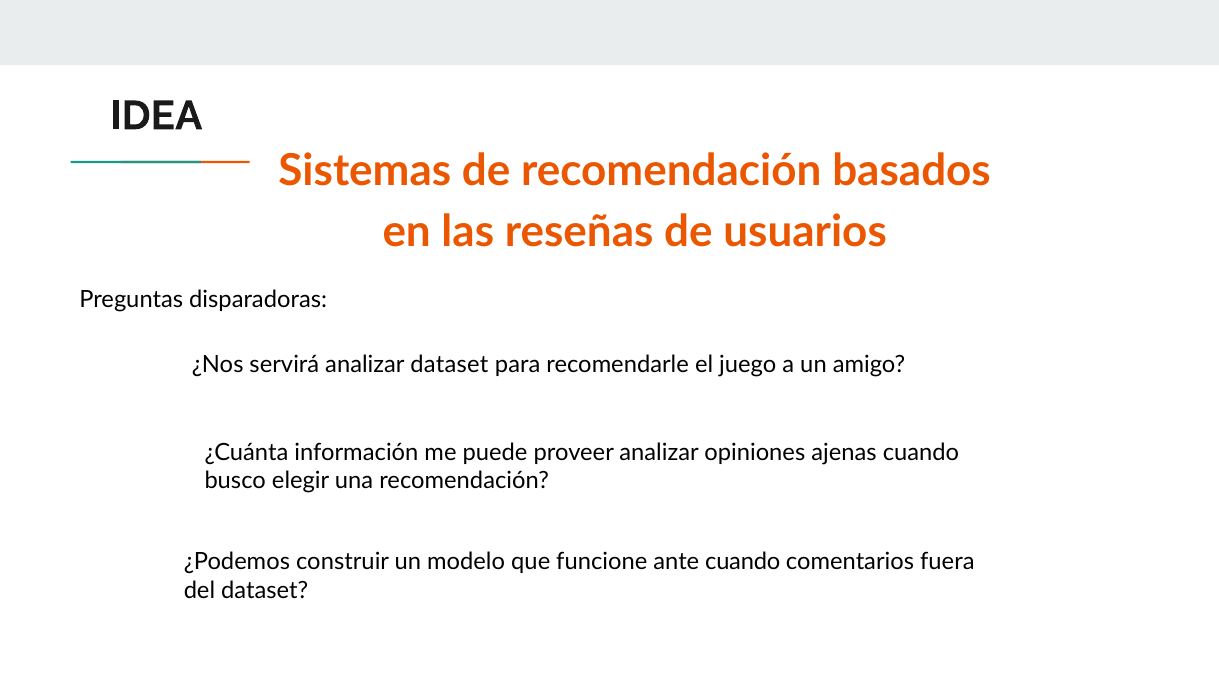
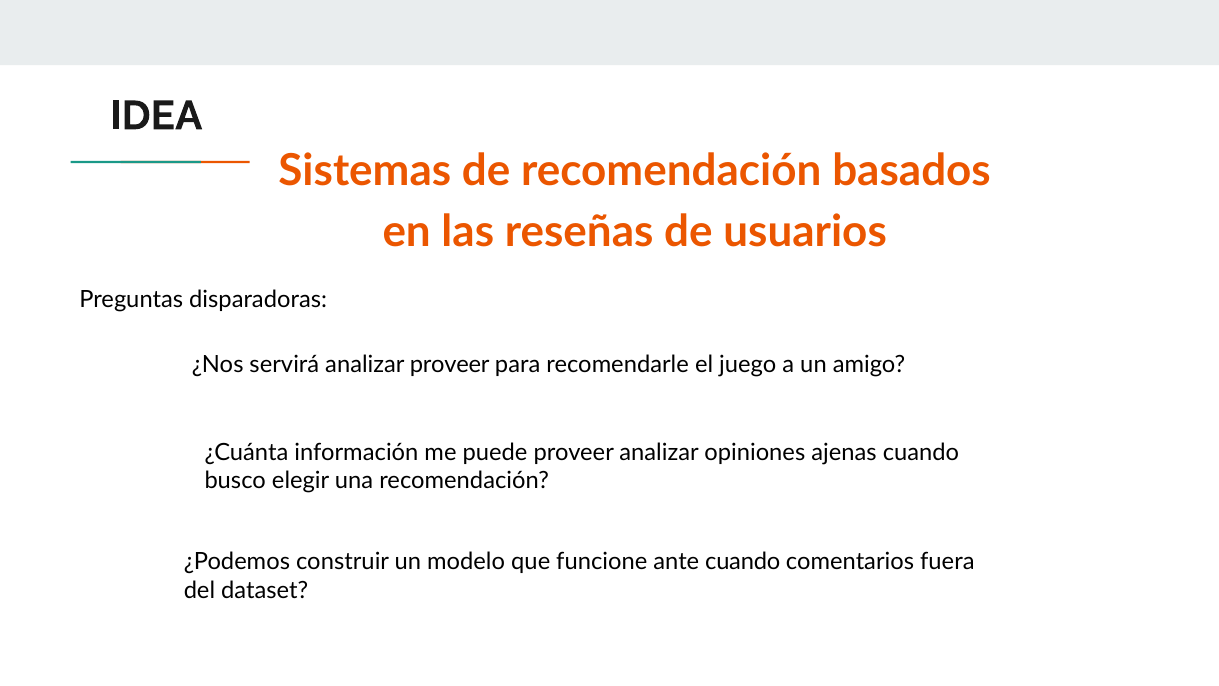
analizar dataset: dataset -> proveer
